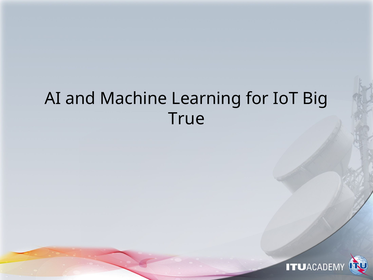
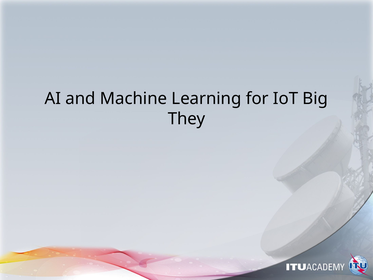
True: True -> They
